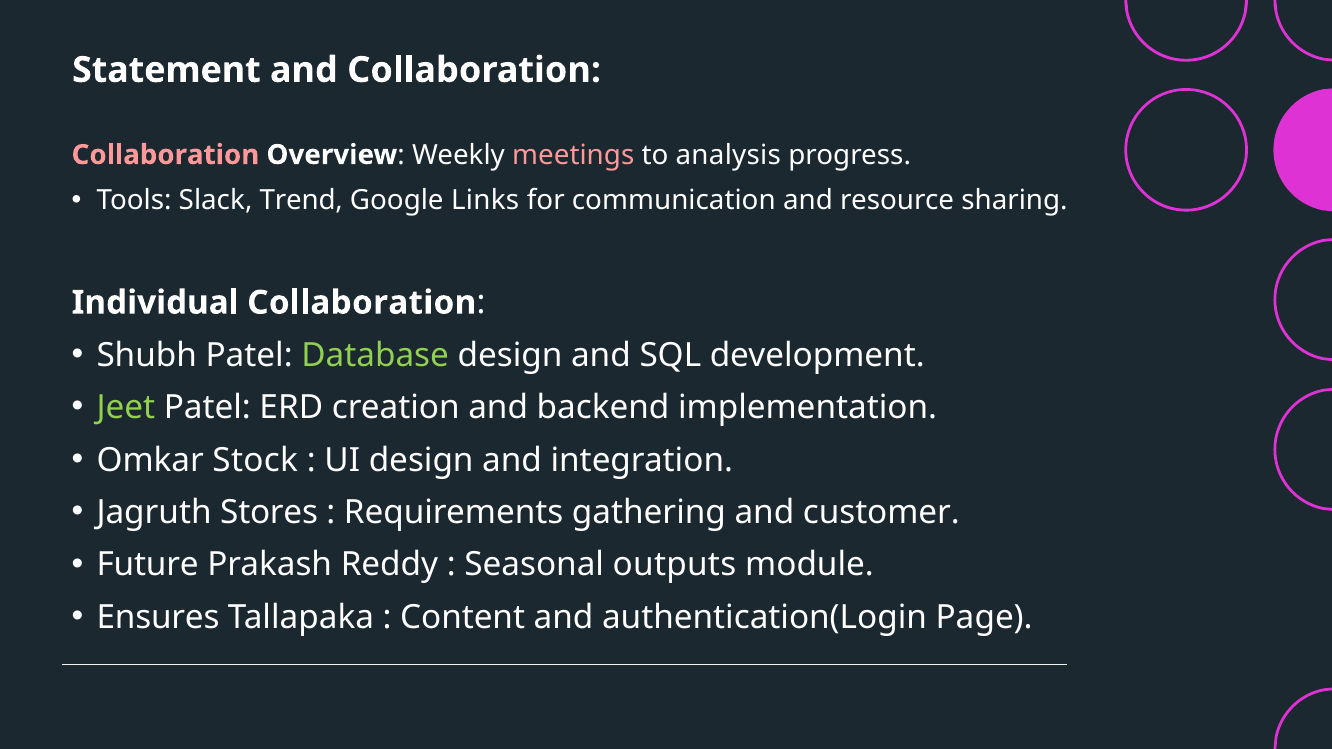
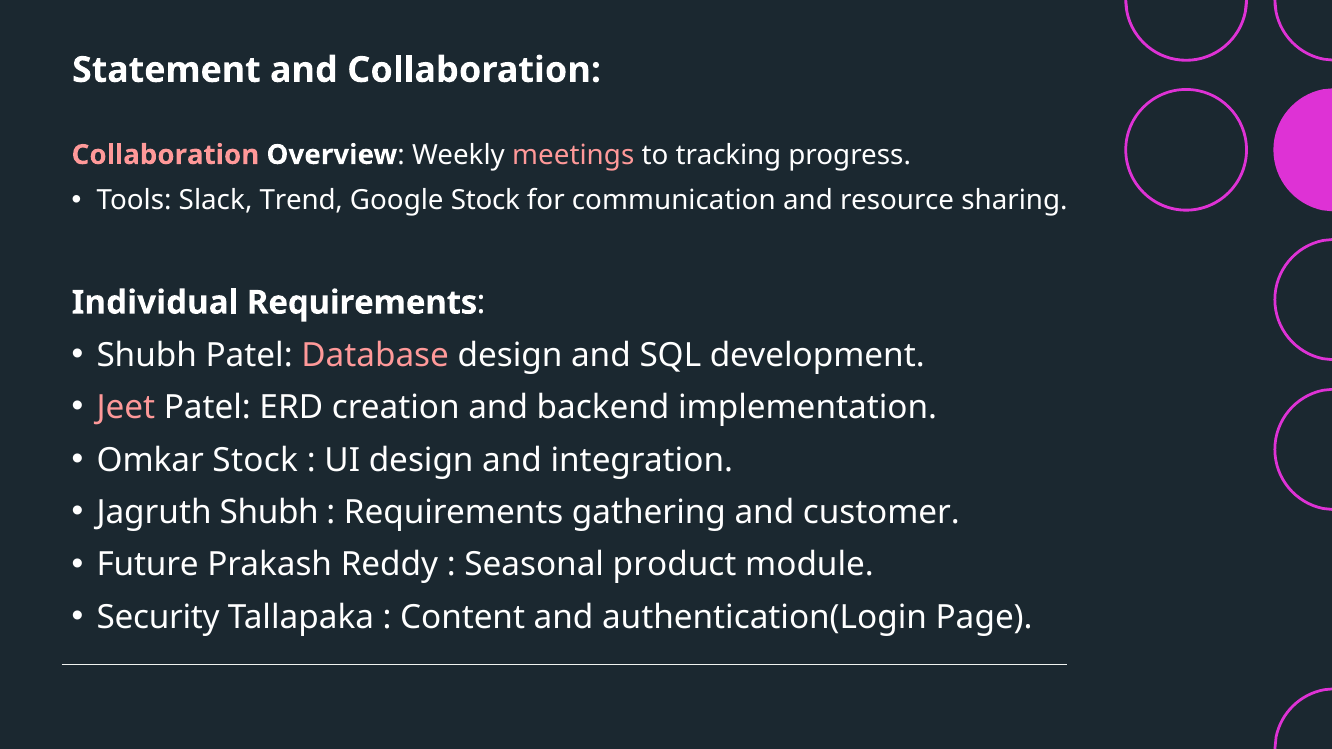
analysis: analysis -> tracking
Google Links: Links -> Stock
Individual Collaboration: Collaboration -> Requirements
Database colour: light green -> pink
Jeet colour: light green -> pink
Jagruth Stores: Stores -> Shubh
outputs: outputs -> product
Ensures: Ensures -> Security
